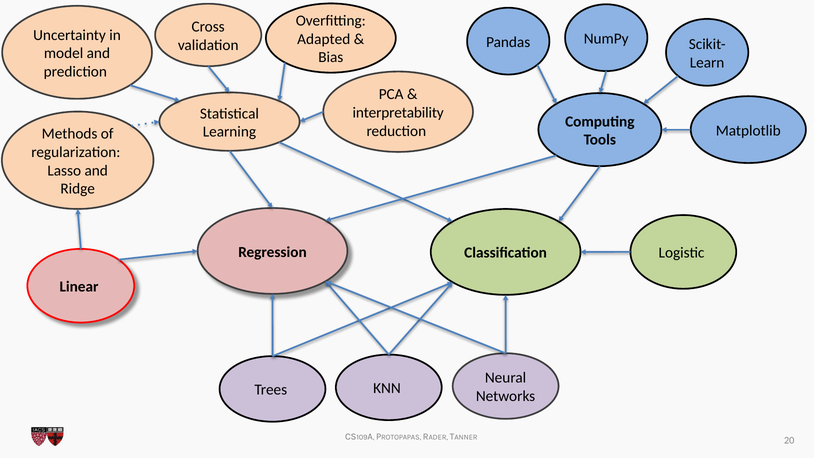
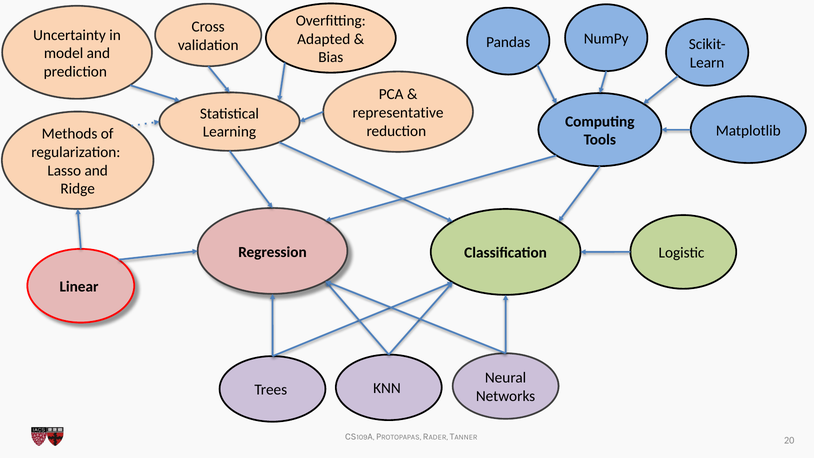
interpretability: interpretability -> representative
